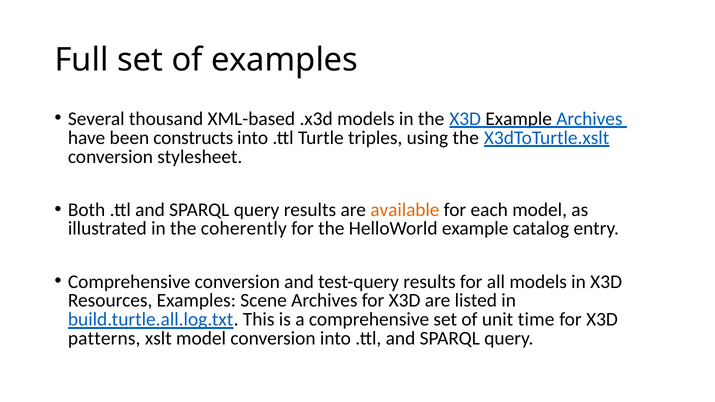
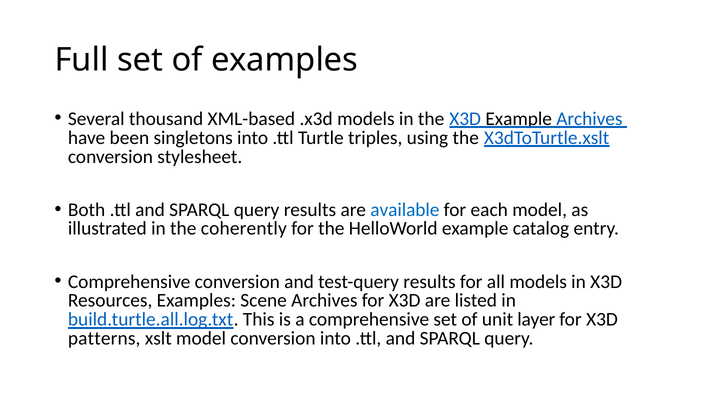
constructs: constructs -> singletons
available colour: orange -> blue
time: time -> layer
